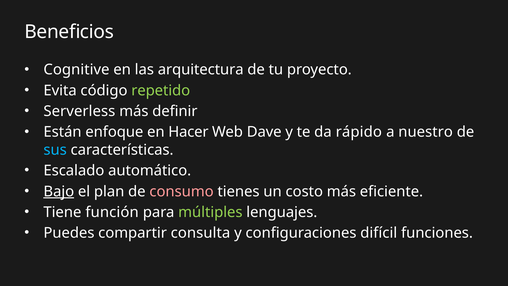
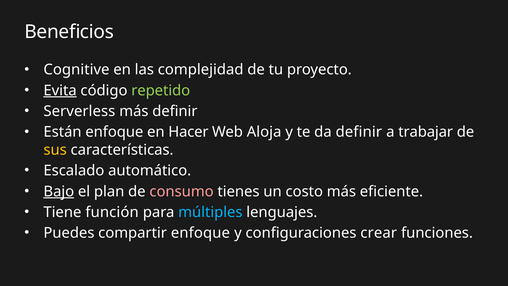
arquitectura: arquitectura -> complejidad
Evita underline: none -> present
Dave: Dave -> Aloja
da rápido: rápido -> definir
nuestro: nuestro -> trabajar
sus colour: light blue -> yellow
múltiples colour: light green -> light blue
compartir consulta: consulta -> enfoque
difícil: difícil -> crear
